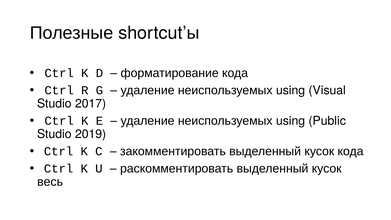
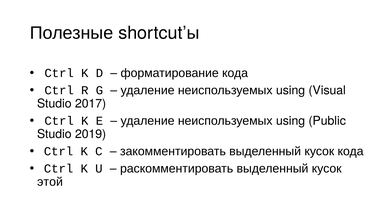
весь: весь -> этой
